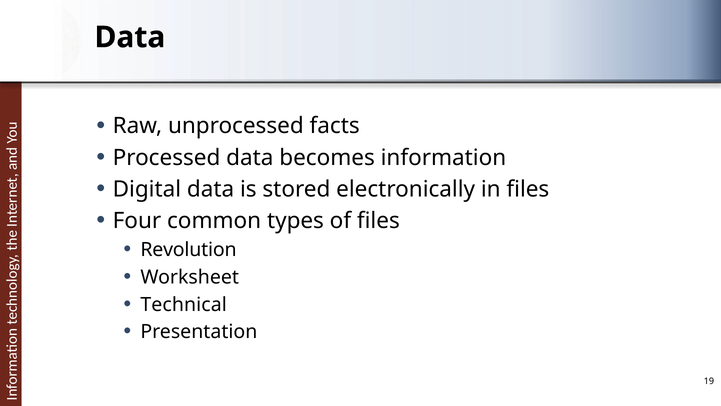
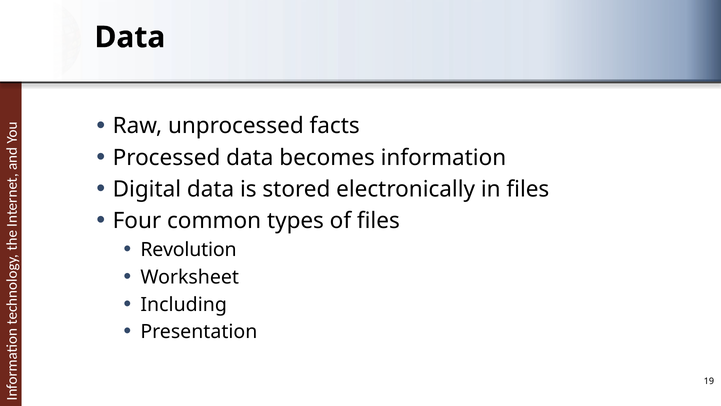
Technical: Technical -> Including
